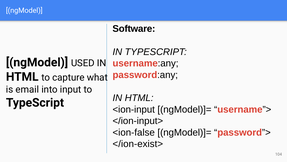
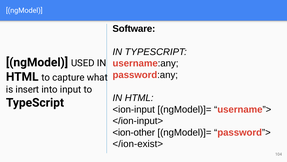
email: email -> insert
<ion-false: <ion-false -> <ion-other
